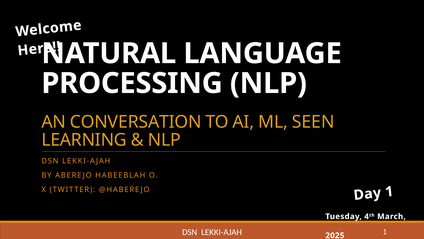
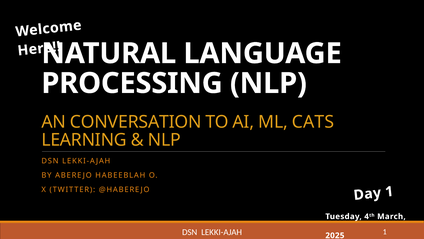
SEEN: SEEN -> CATS
